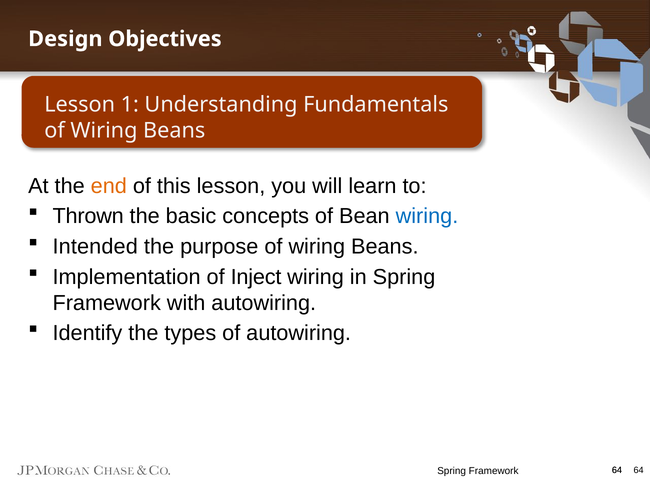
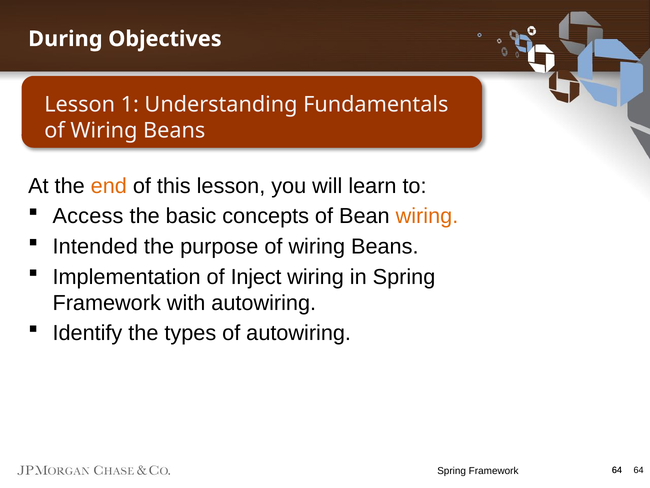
Design: Design -> During
Thrown: Thrown -> Access
wiring at (427, 216) colour: blue -> orange
